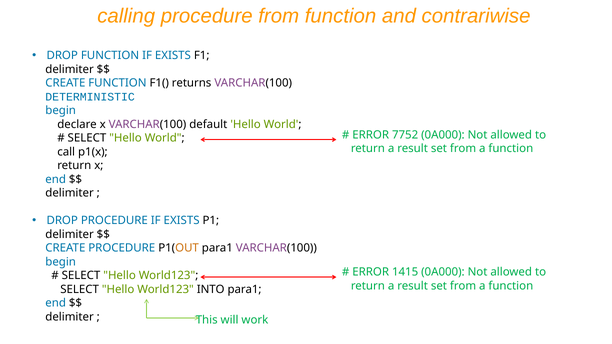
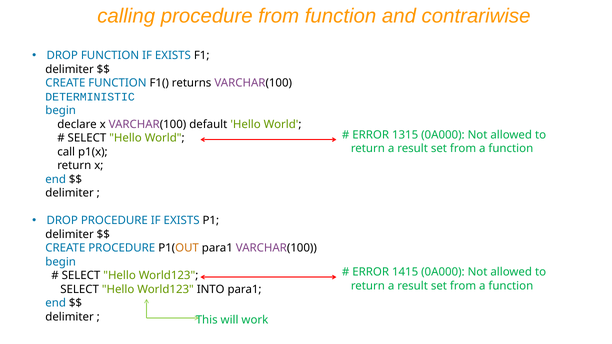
7752: 7752 -> 1315
